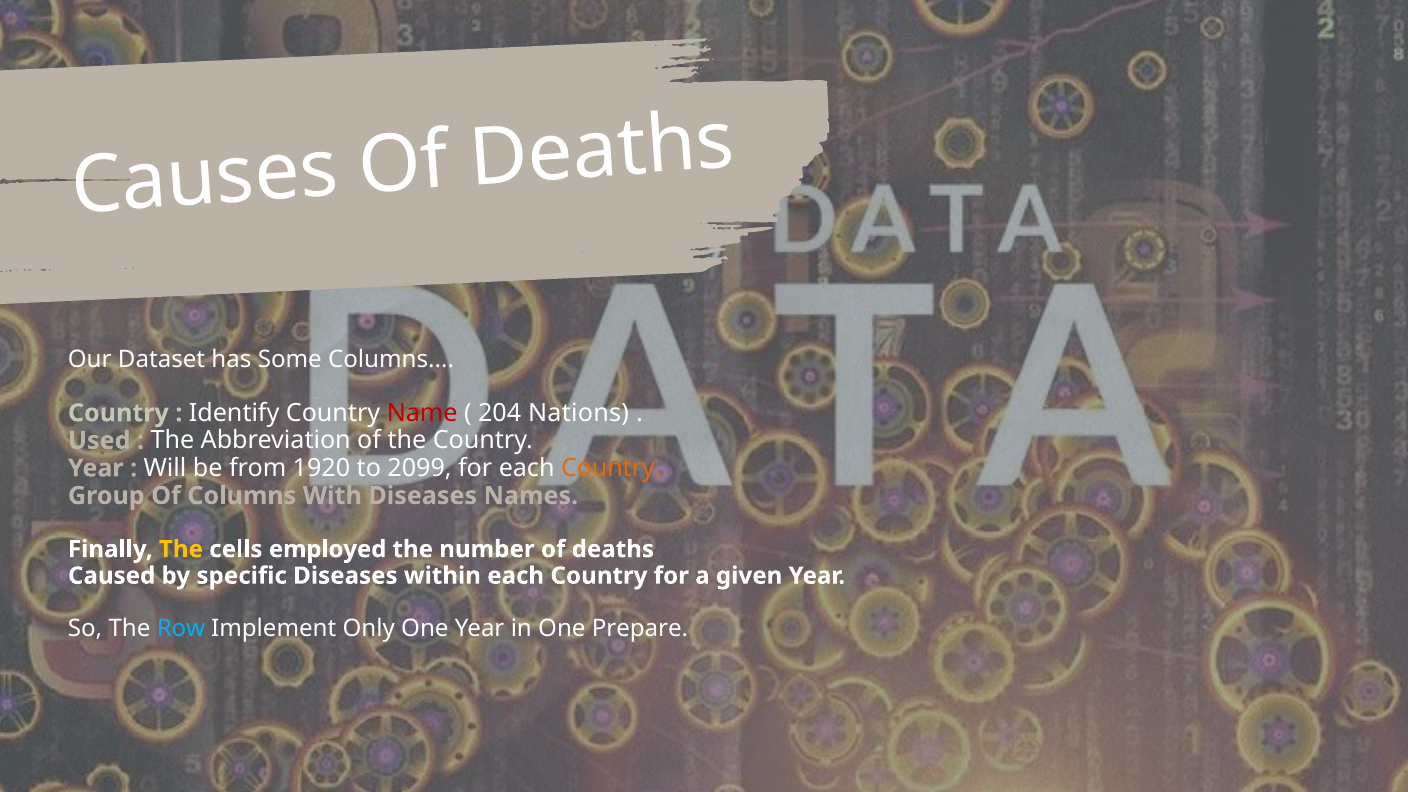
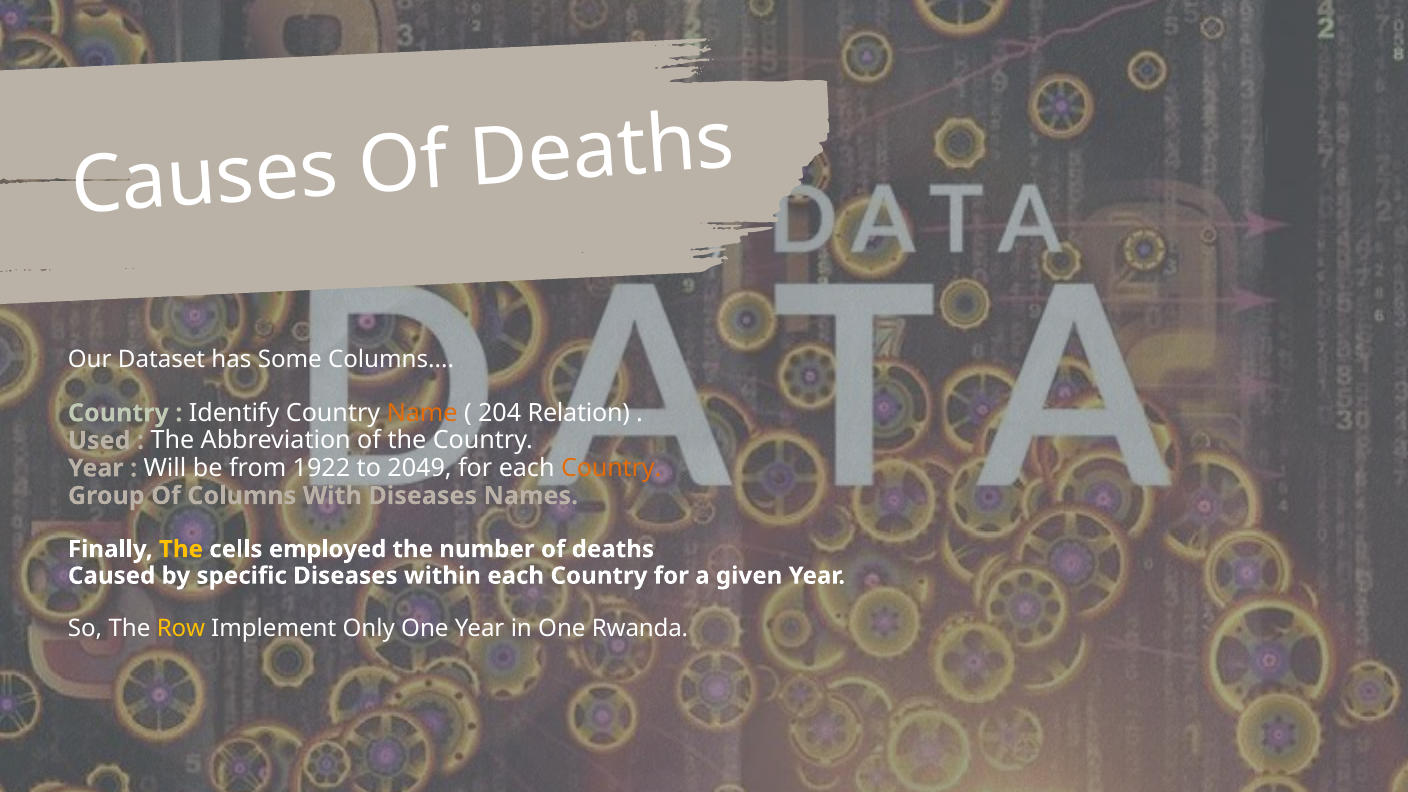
Name colour: red -> orange
Nations: Nations -> Relation
1920: 1920 -> 1922
2099: 2099 -> 2049
Row colour: light blue -> yellow
Prepare: Prepare -> Rwanda
